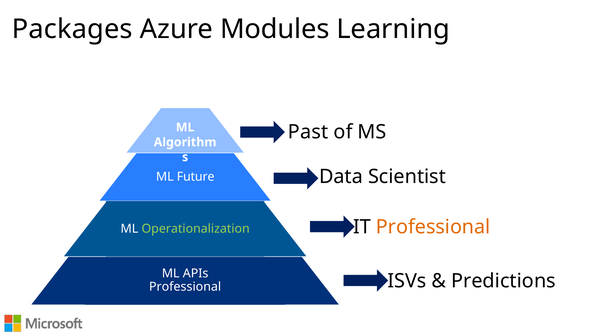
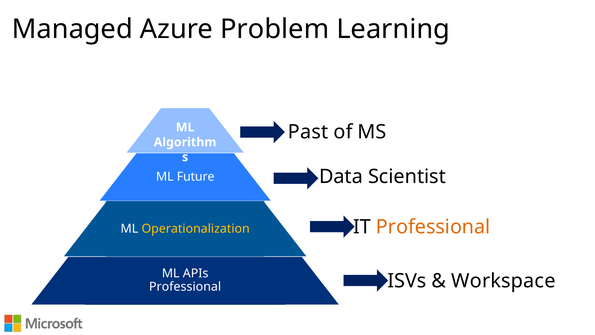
Packages: Packages -> Managed
Modules: Modules -> Problem
Operationalization colour: light green -> yellow
Predictions: Predictions -> Workspace
